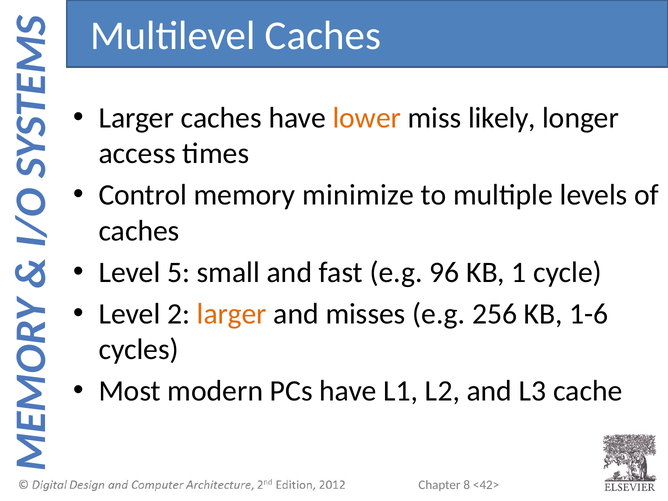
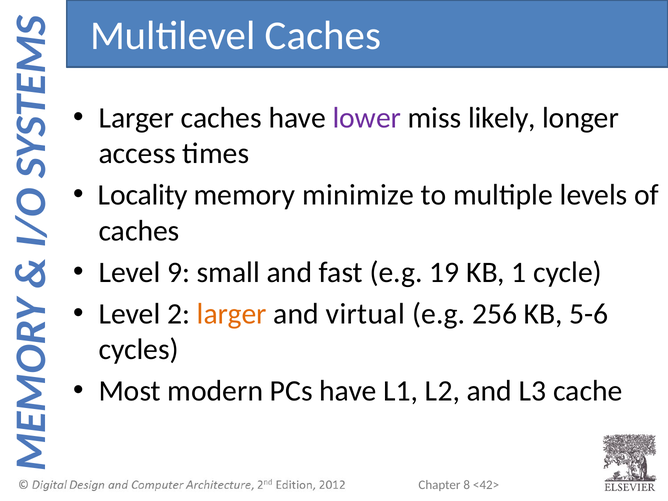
lower colour: orange -> purple
Control: Control -> Locality
5: 5 -> 9
96: 96 -> 19
misses: misses -> virtual
1-6: 1-6 -> 5-6
